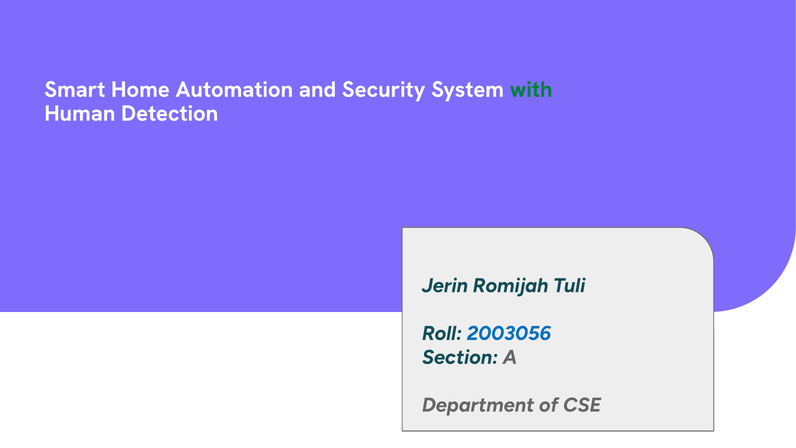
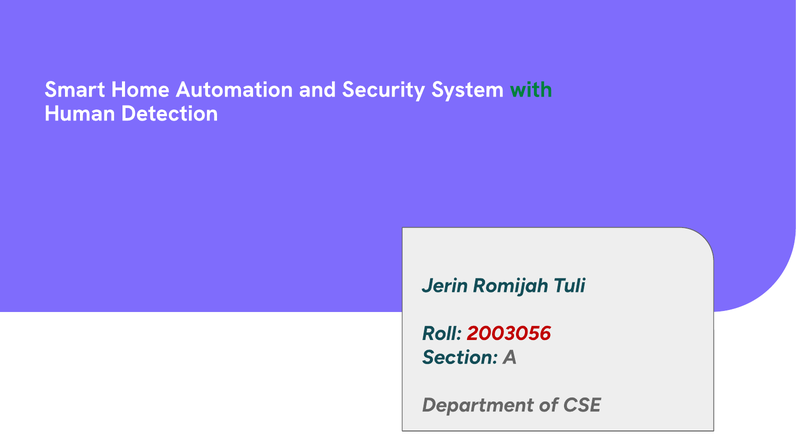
2003056 colour: blue -> red
